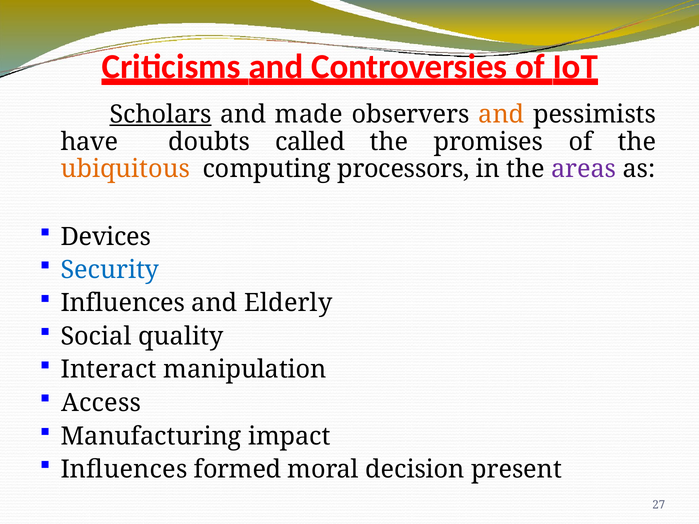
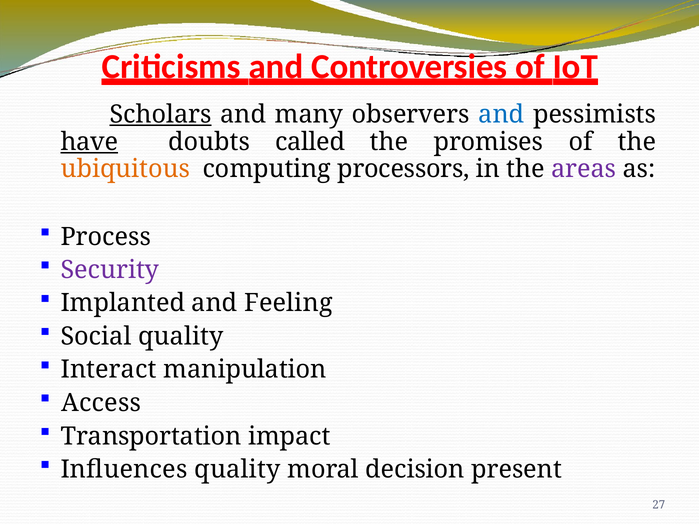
made: made -> many
and at (501, 115) colour: orange -> blue
have underline: none -> present
Devices: Devices -> Process
Security colour: blue -> purple
Influences at (123, 303): Influences -> Implanted
Elderly: Elderly -> Feeling
Manufacturing: Manufacturing -> Transportation
Influences formed: formed -> quality
